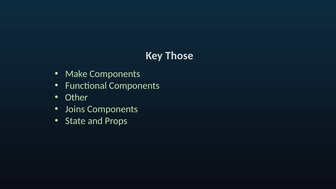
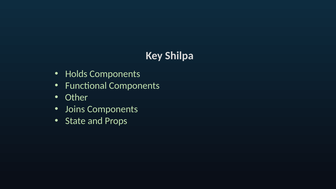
Those: Those -> Shilpa
Make: Make -> Holds
